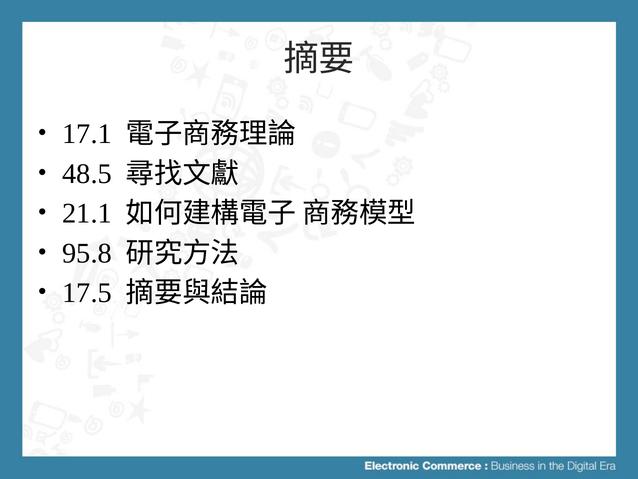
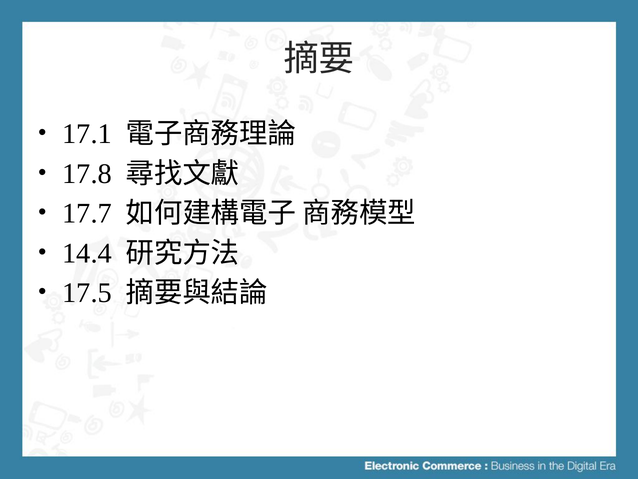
48.5: 48.5 -> 17.8
21.1: 21.1 -> 17.7
95.8: 95.8 -> 14.4
